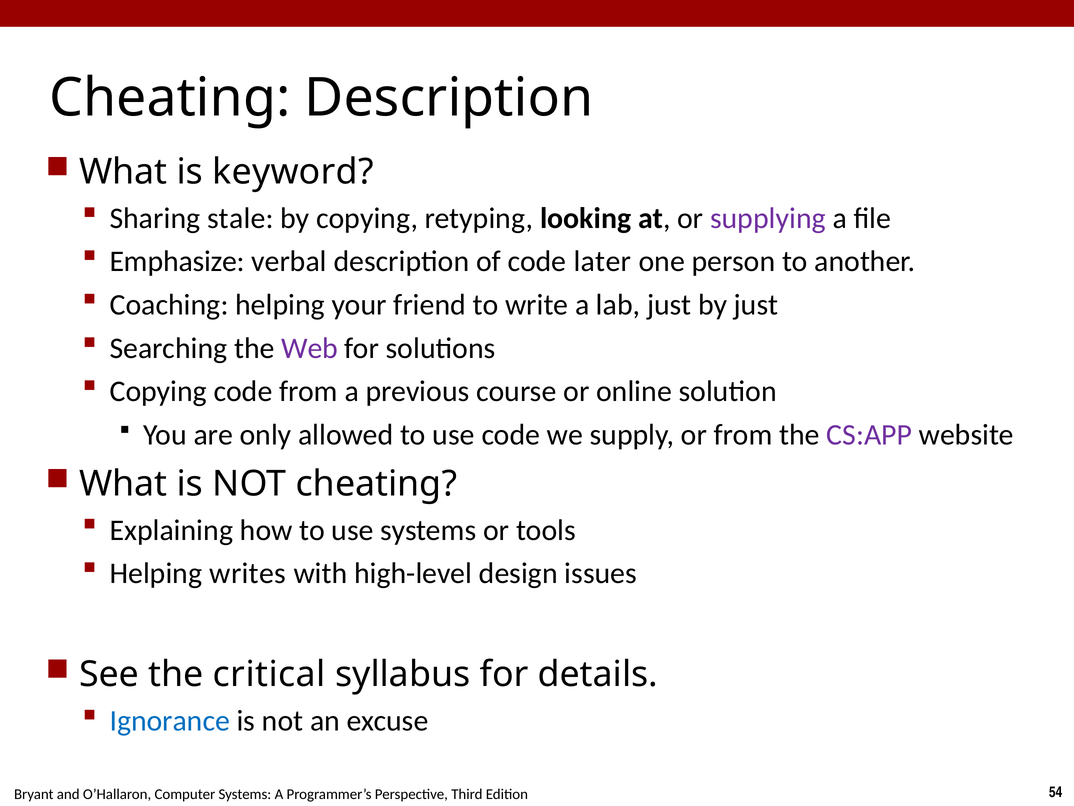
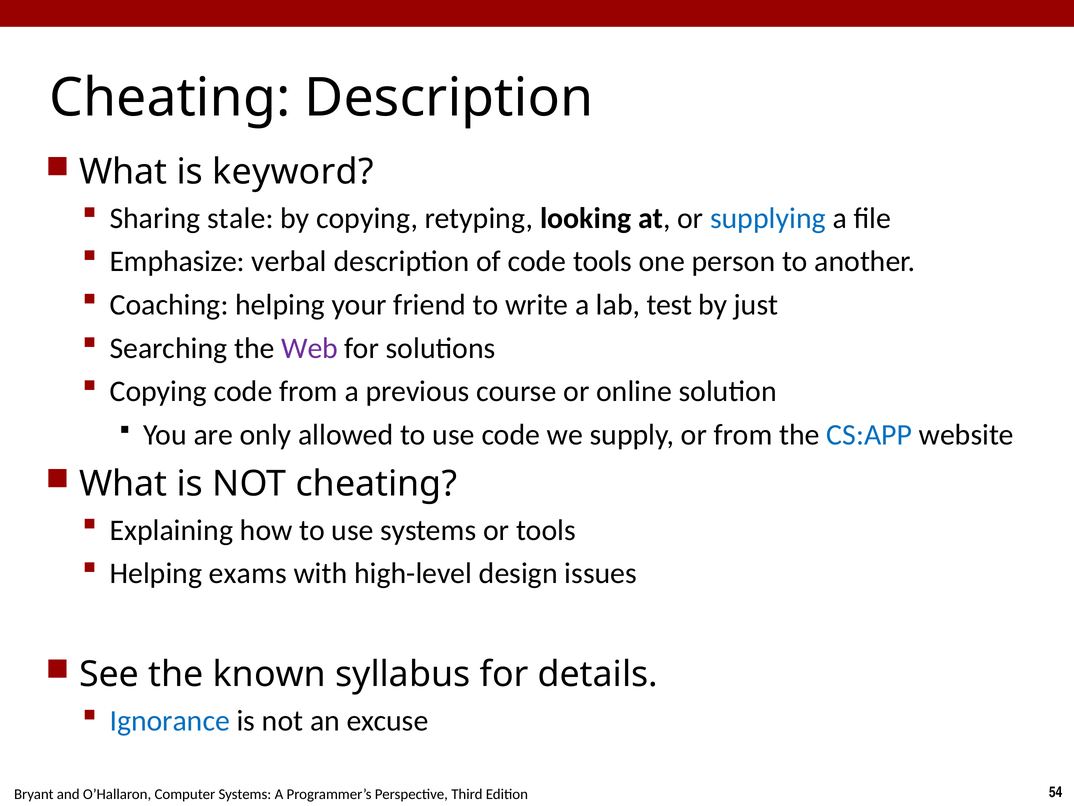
supplying colour: purple -> blue
code later: later -> tools
lab just: just -> test
CS:APP colour: purple -> blue
writes: writes -> exams
critical: critical -> known
